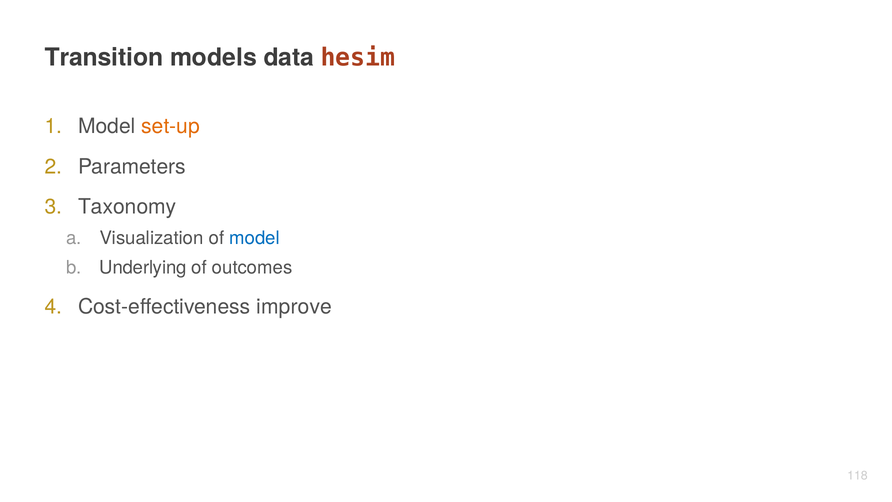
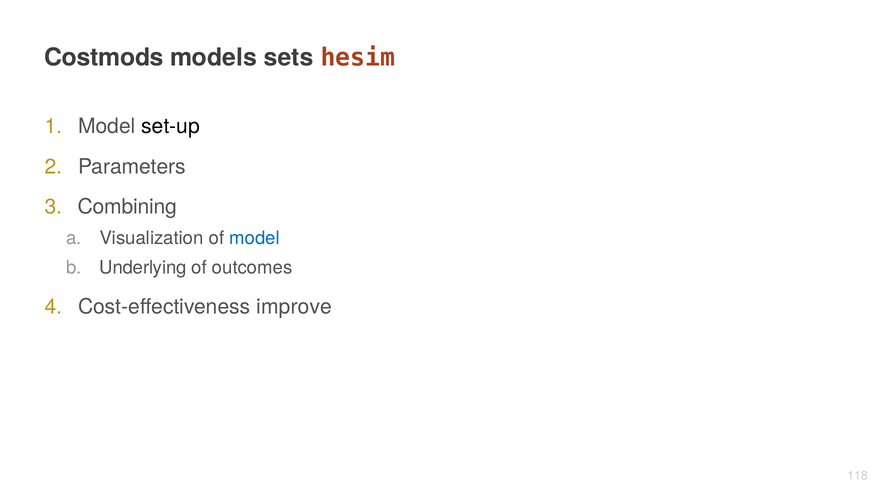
Transition: Transition -> Costmods
data: data -> sets
set-up colour: orange -> black
Taxonomy: Taxonomy -> Combining
